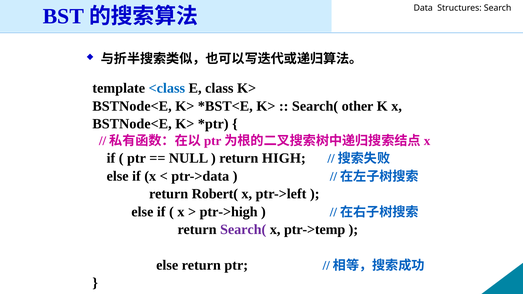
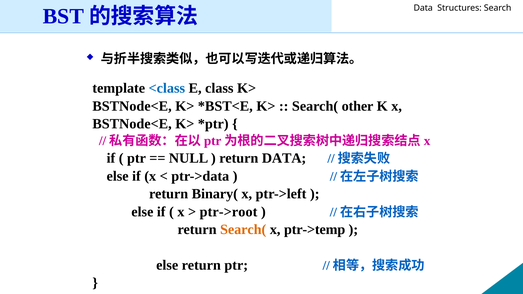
return HIGH: HIGH -> DATA
Robert(: Robert( -> Binary(
ptr->high: ptr->high -> ptr->root
Search( at (243, 230) colour: purple -> orange
